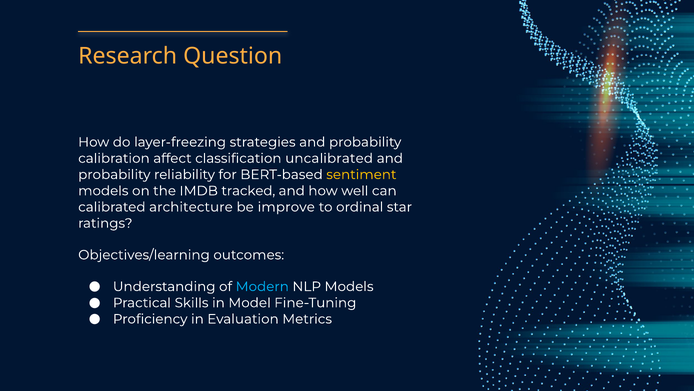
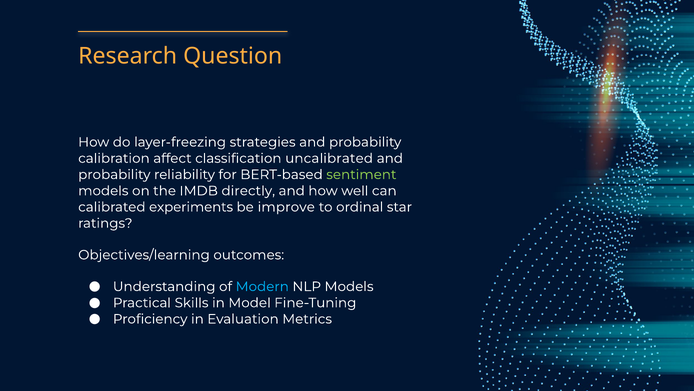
sentiment colour: yellow -> light green
tracked: tracked -> directly
architecture: architecture -> experiments
